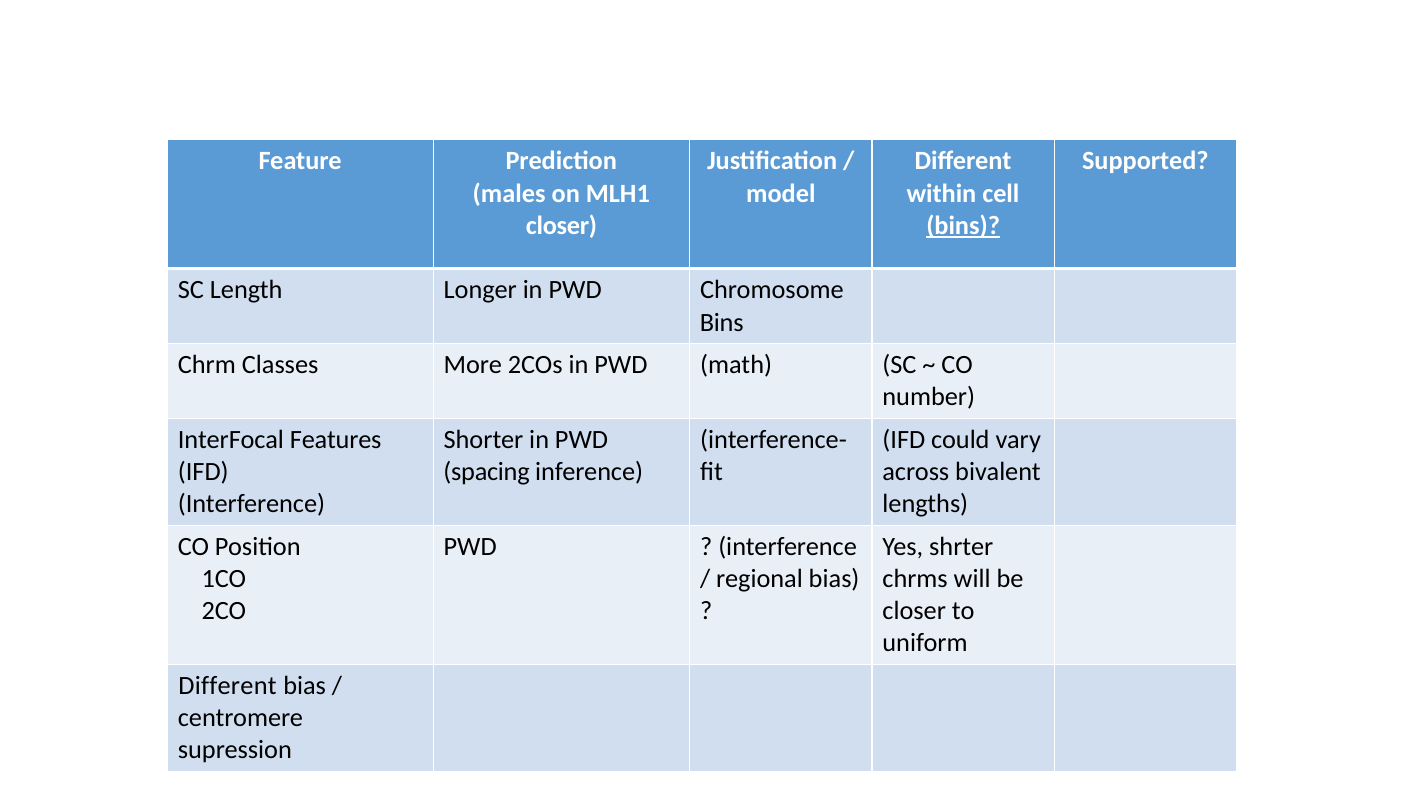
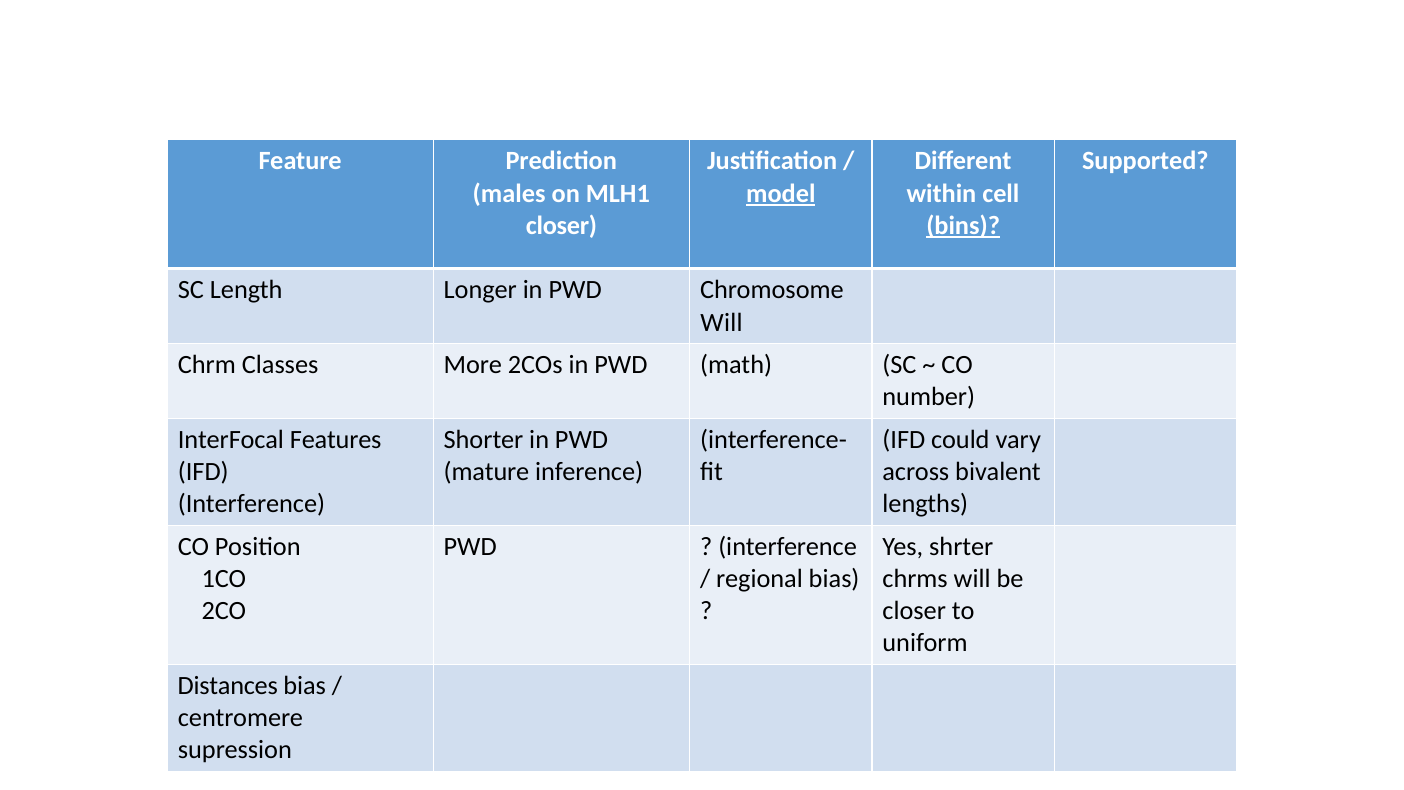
model underline: none -> present
Bins at (722, 322): Bins -> Will
spacing: spacing -> mature
Different at (227, 686): Different -> Distances
